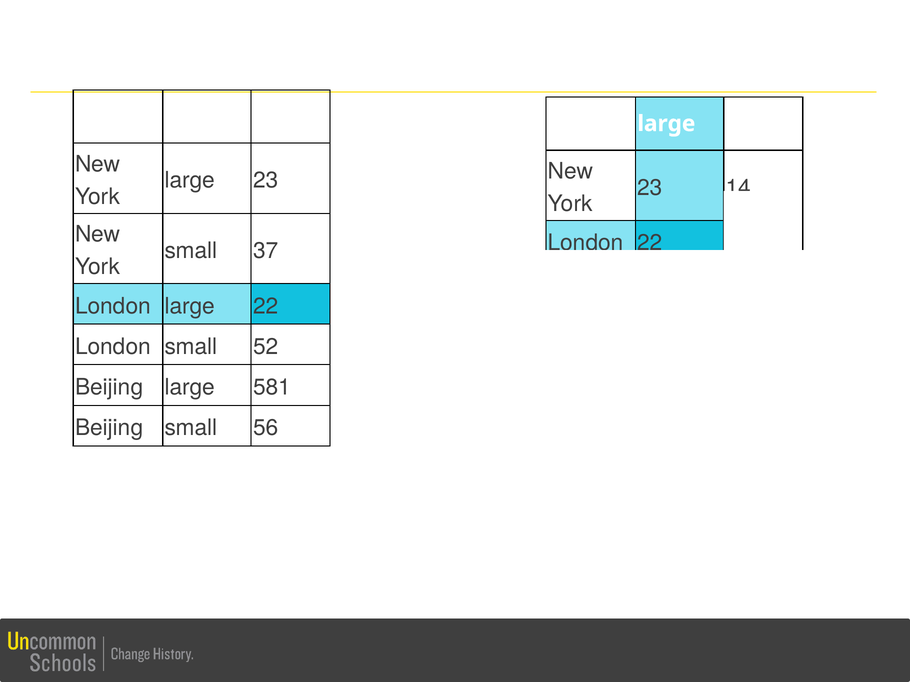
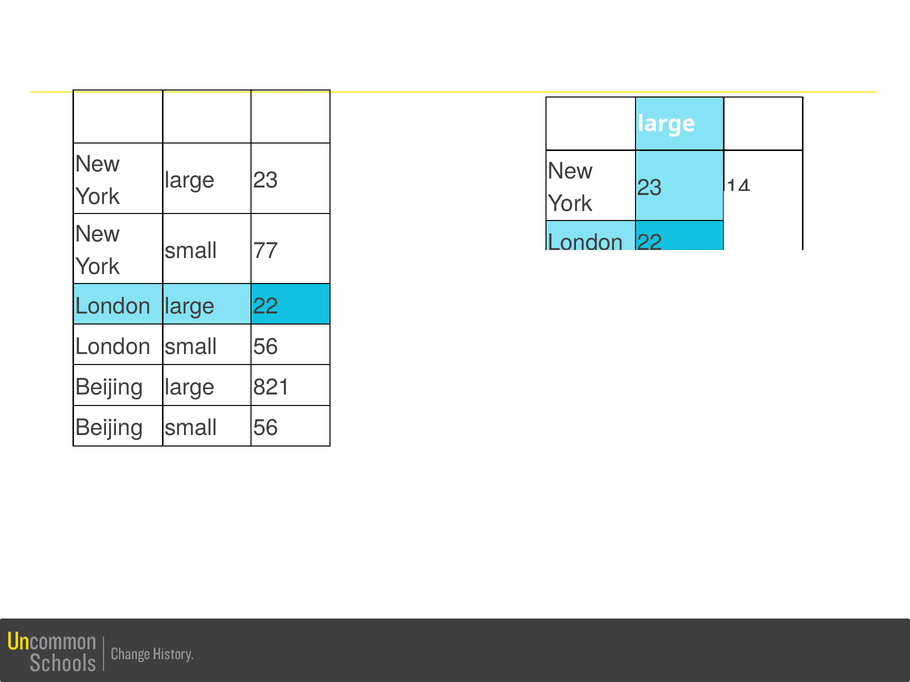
37: 37 -> 77
London small 52: 52 -> 56
581: 581 -> 821
